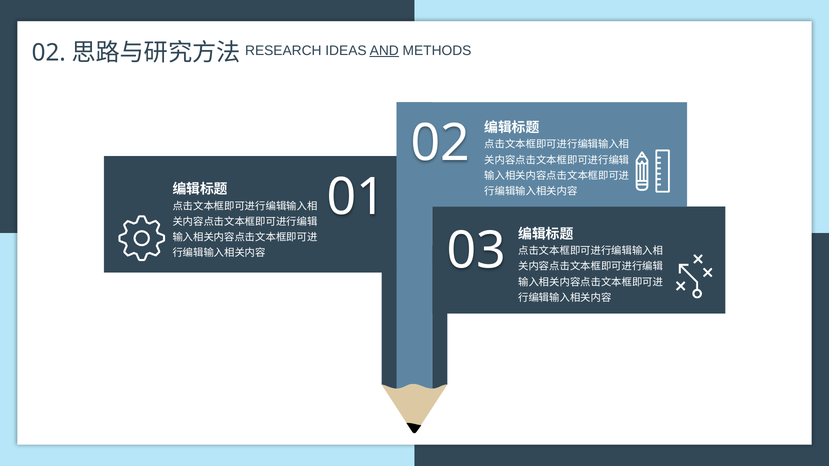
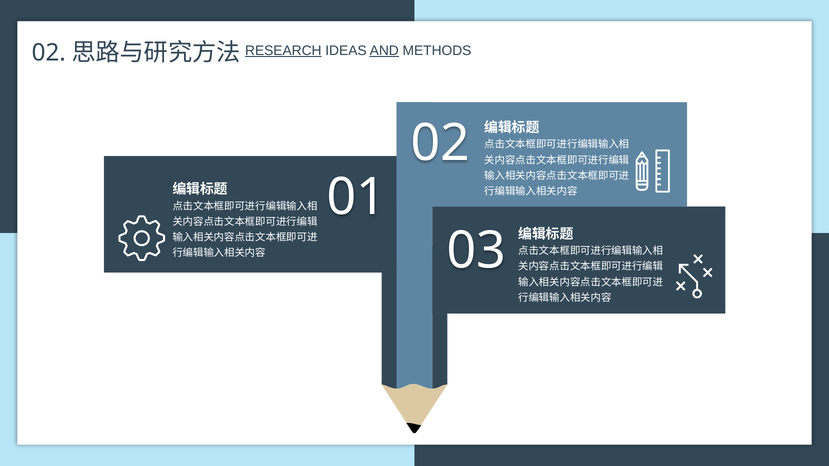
RESEARCH underline: none -> present
